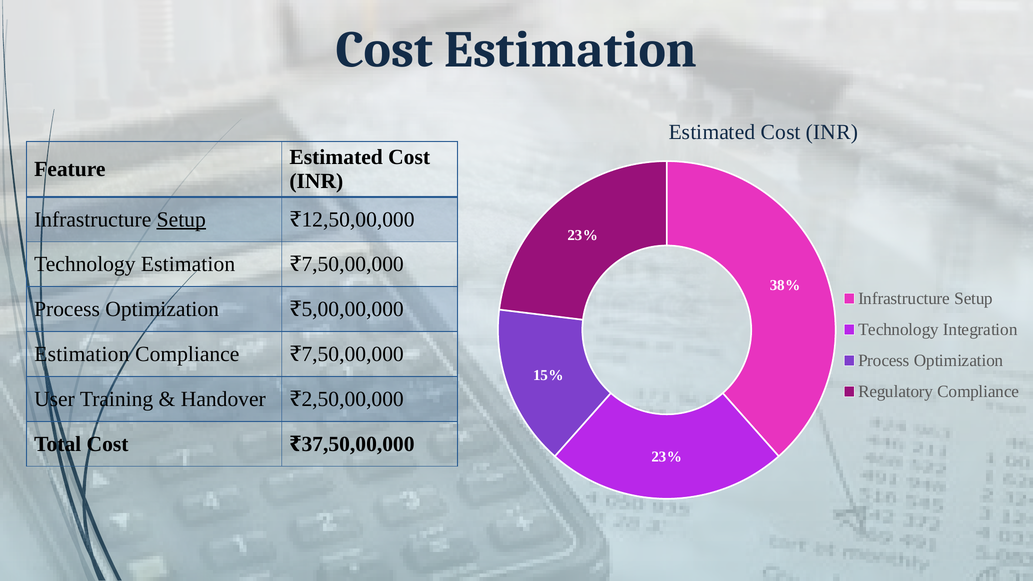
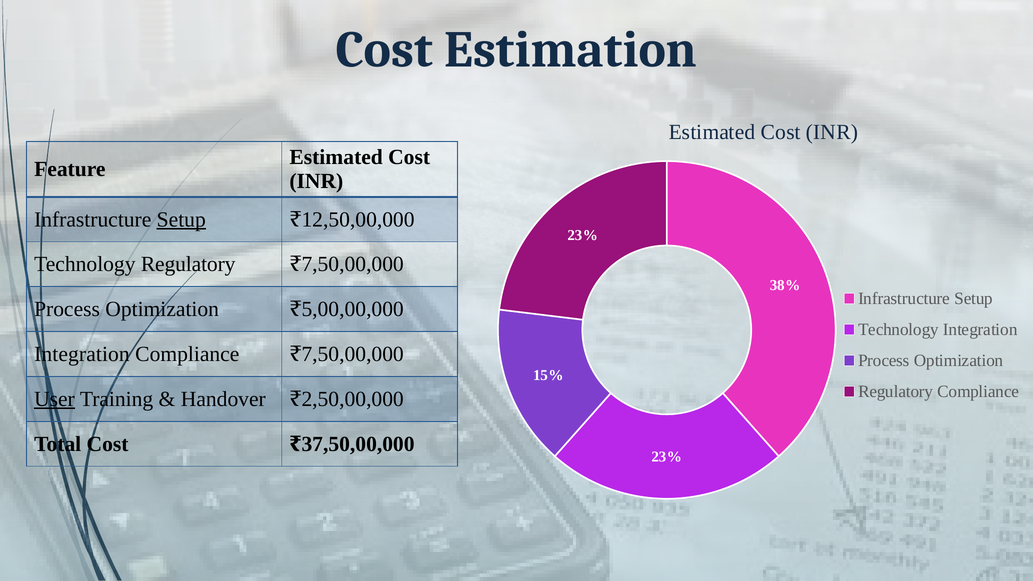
Technology Estimation: Estimation -> Regulatory
Estimation at (82, 354): Estimation -> Integration
User underline: none -> present
